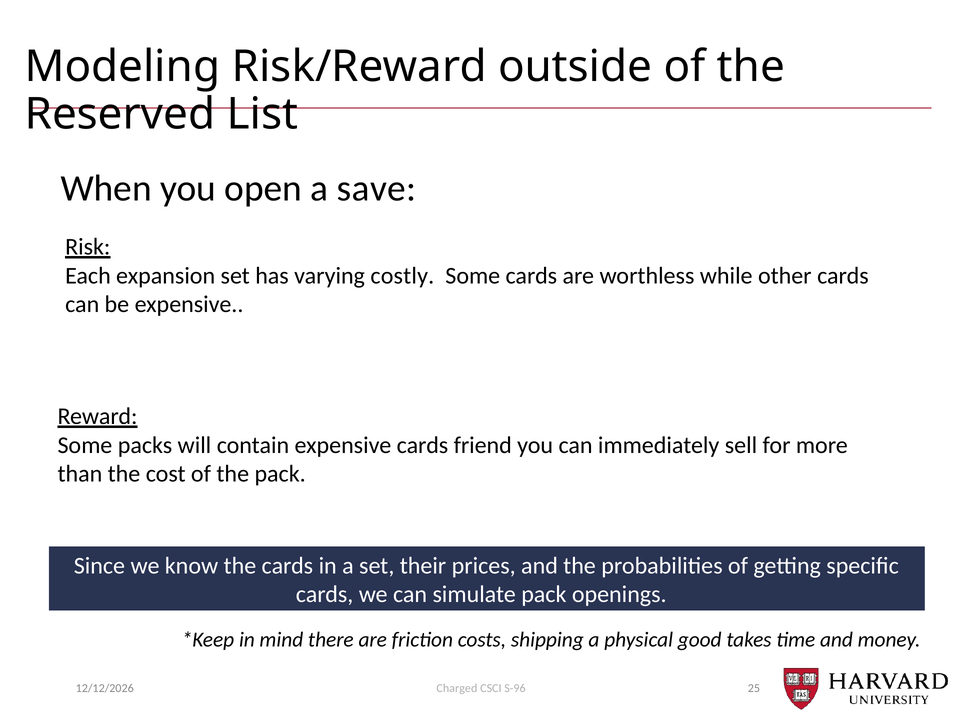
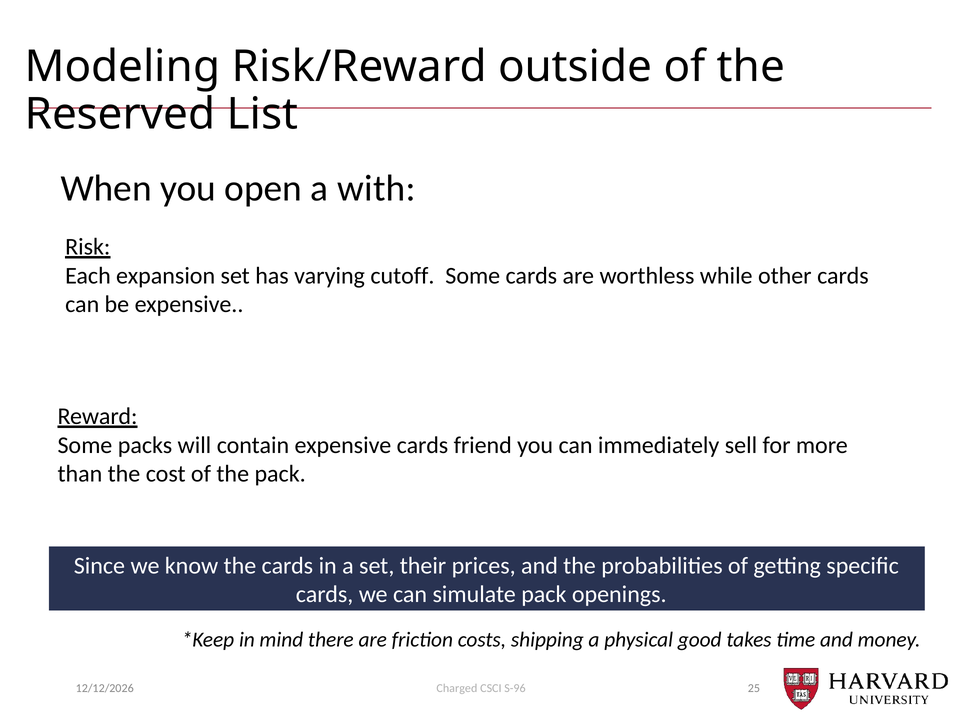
save: save -> with
costly: costly -> cutoff
